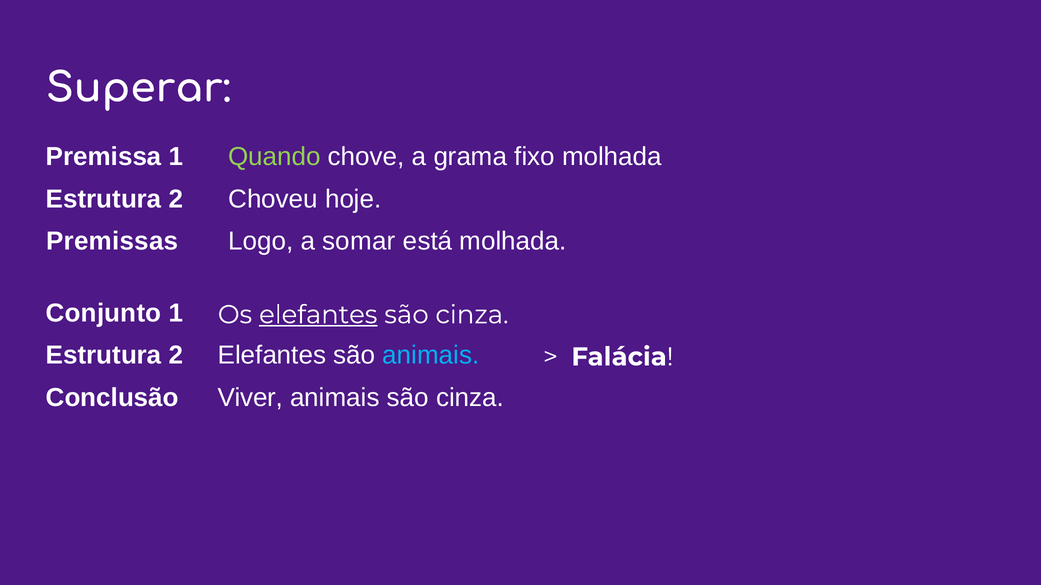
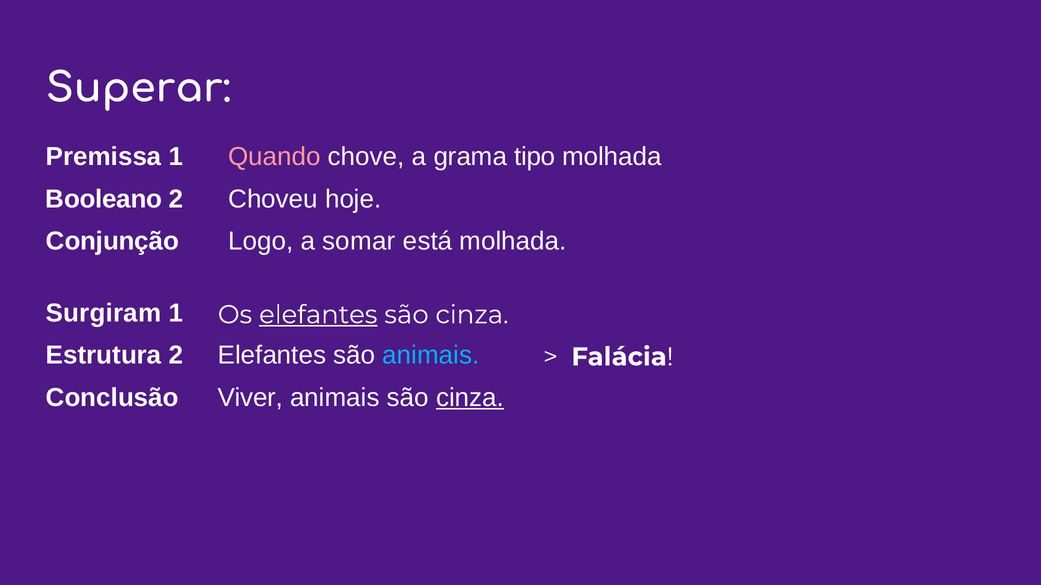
Quando colour: light green -> pink
fixo: fixo -> tipo
Estrutura at (104, 199): Estrutura -> Booleano
Premissas: Premissas -> Conjunção
Conjunto: Conjunto -> Surgiram
cinza at (470, 398) underline: none -> present
